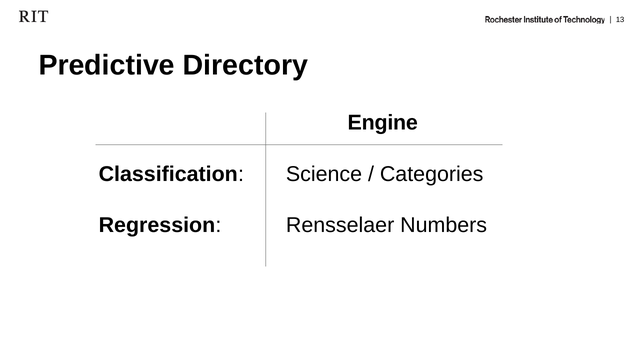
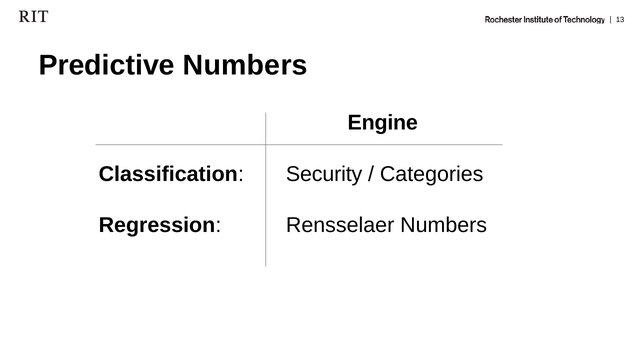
Predictive Directory: Directory -> Numbers
Science: Science -> Security
